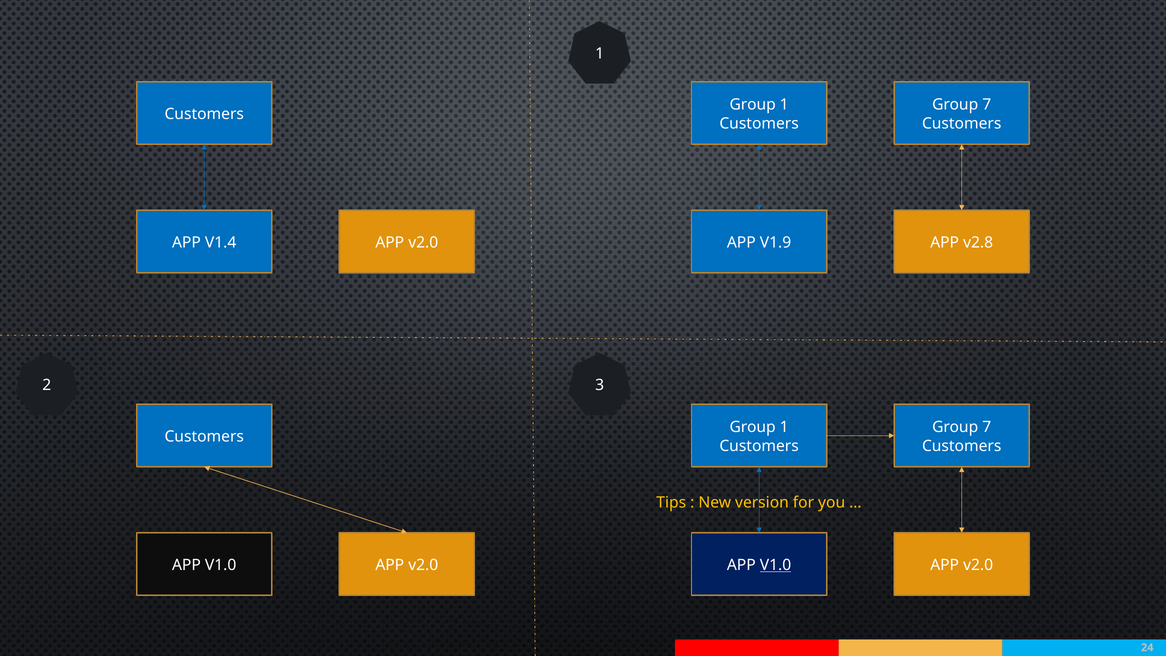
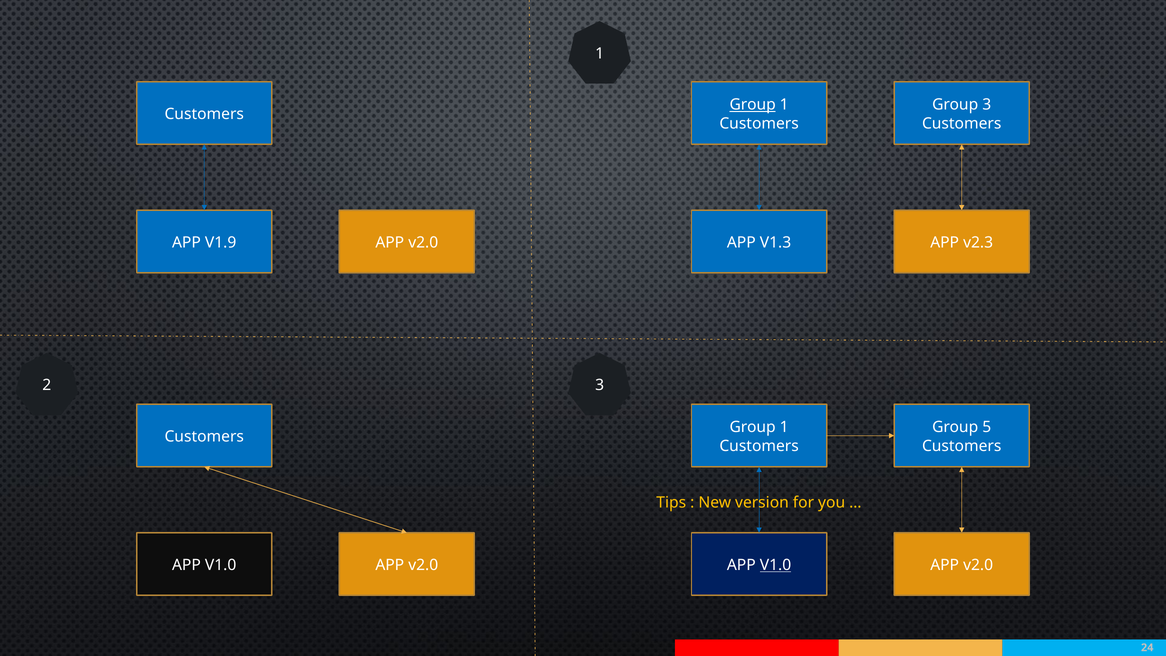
Group at (753, 105) underline: none -> present
7 at (987, 105): 7 -> 3
V1.4: V1.4 -> V1.9
V1.9: V1.9 -> V1.3
v2.8: v2.8 -> v2.3
7 at (987, 427): 7 -> 5
